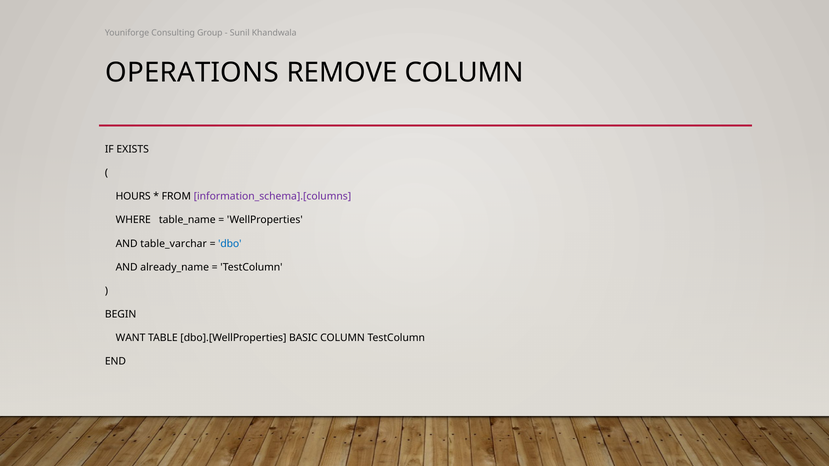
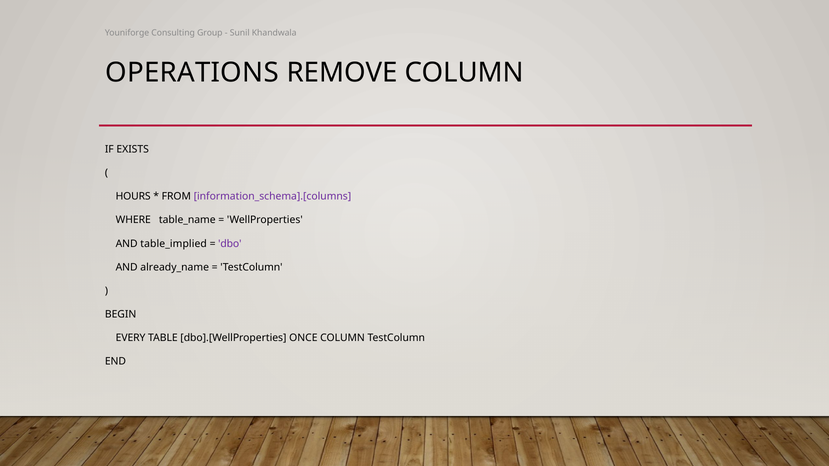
table_varchar: table_varchar -> table_implied
dbo colour: blue -> purple
WANT: WANT -> EVERY
BASIC: BASIC -> ONCE
